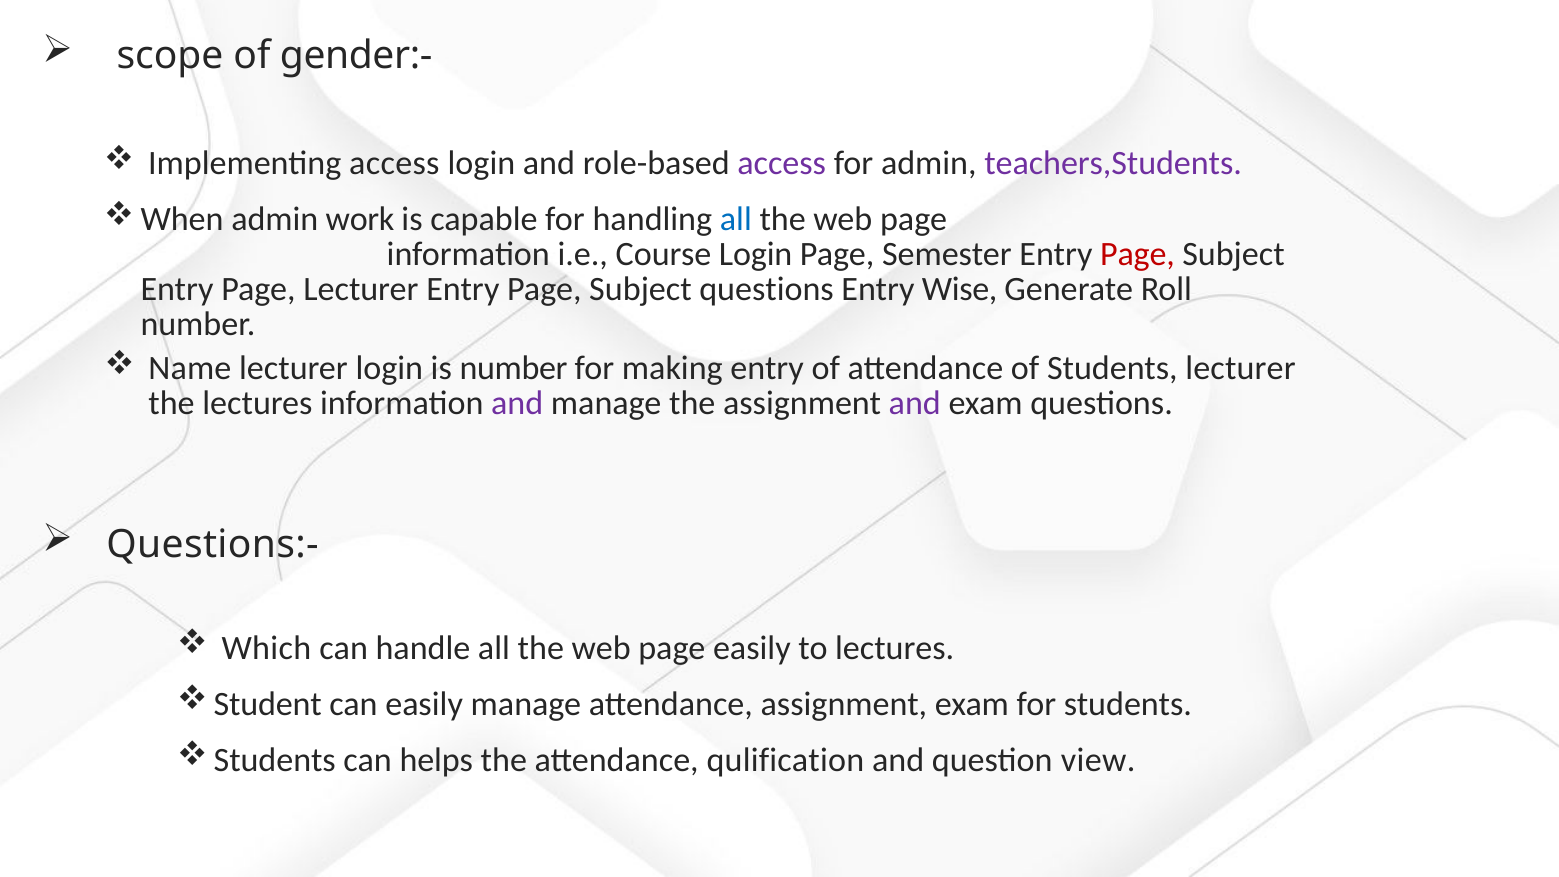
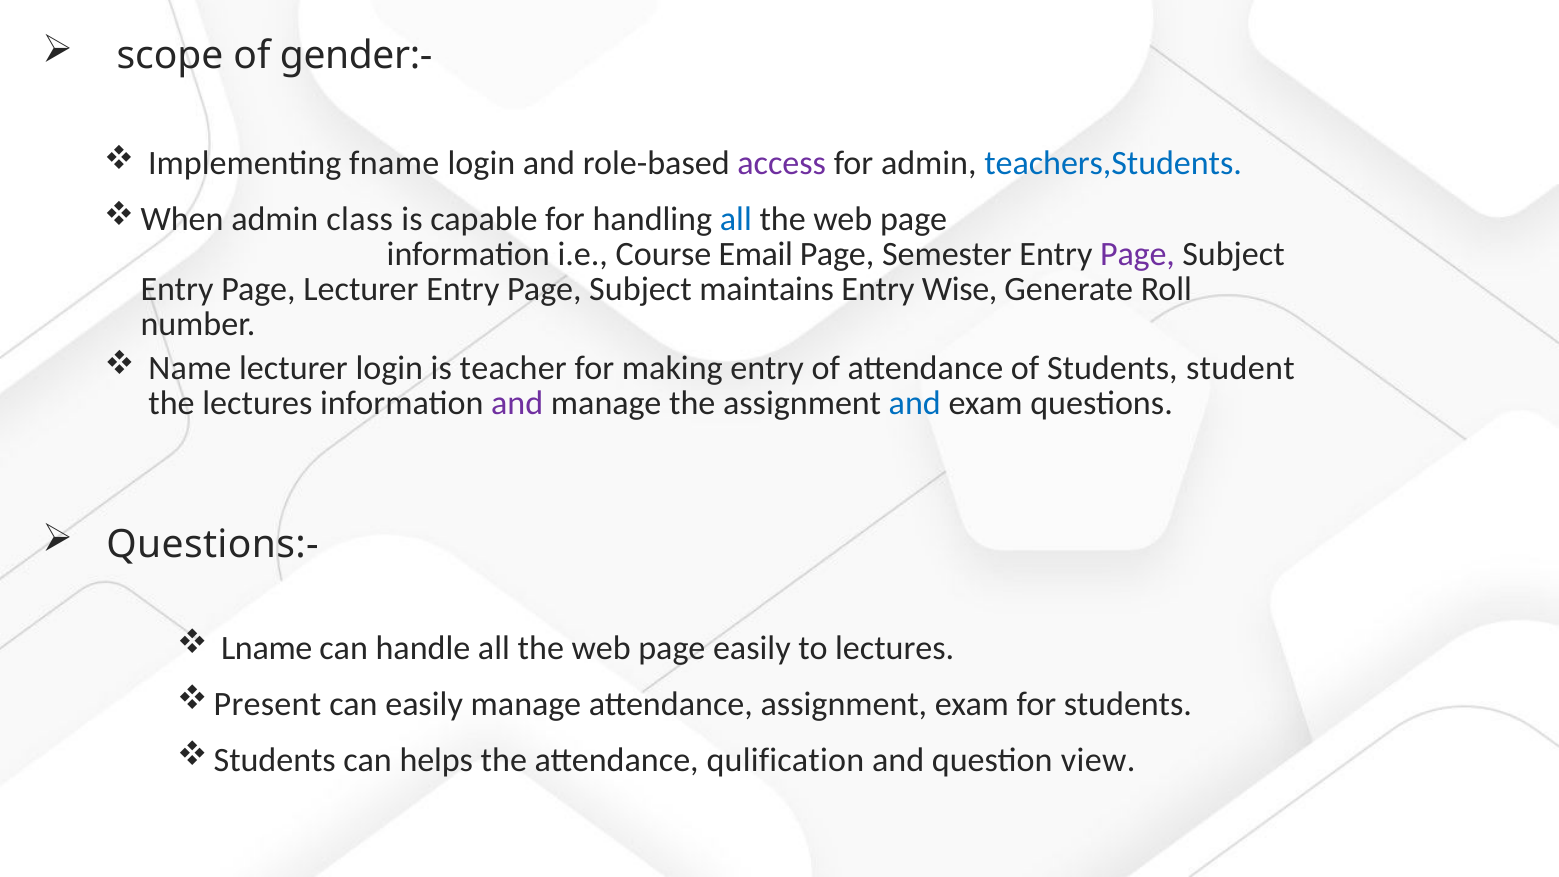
Implementing access: access -> fname
teachers,Students colour: purple -> blue
work: work -> class
Course Login: Login -> Email
Page at (1137, 254) colour: red -> purple
Subject questions: questions -> maintains
is number: number -> teacher
Students lecturer: lecturer -> student
and at (915, 403) colour: purple -> blue
Which: Which -> Lname
Student: Student -> Present
